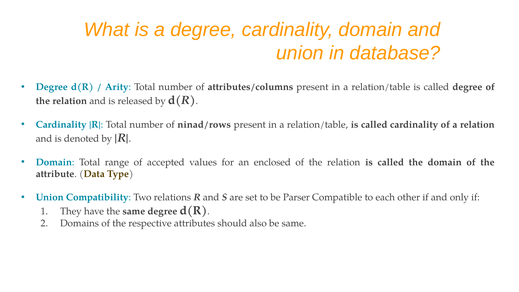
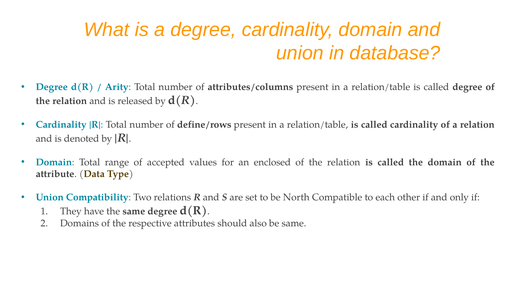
ninad/rows: ninad/rows -> define/rows
Parser: Parser -> North
